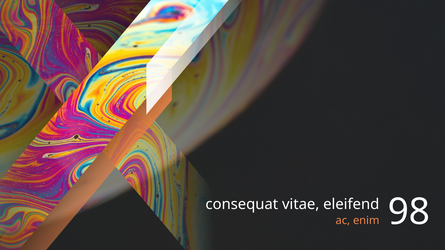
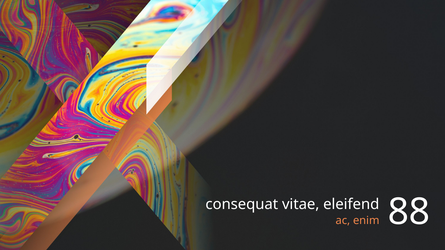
98: 98 -> 88
